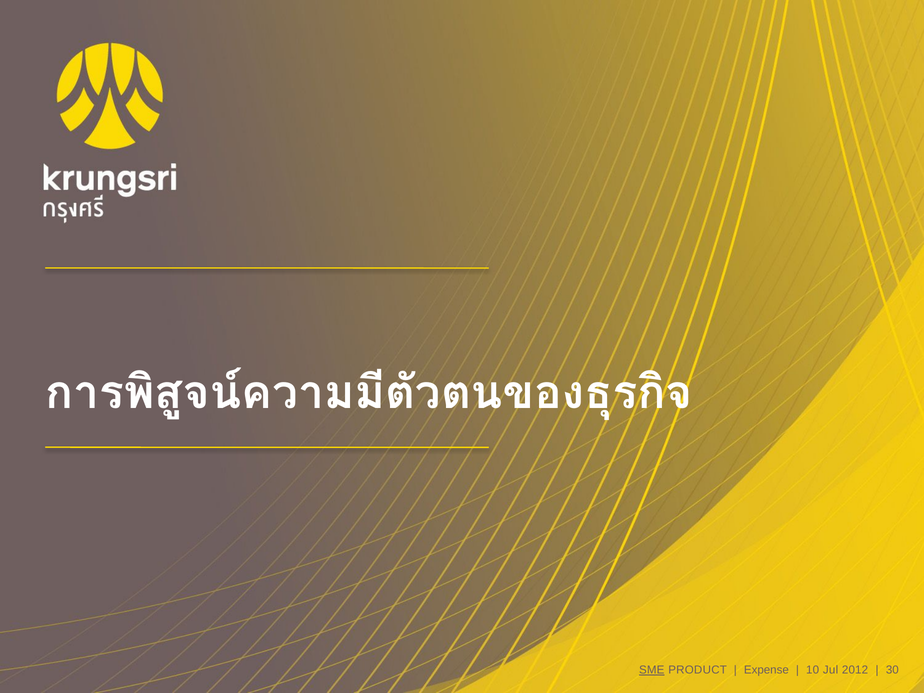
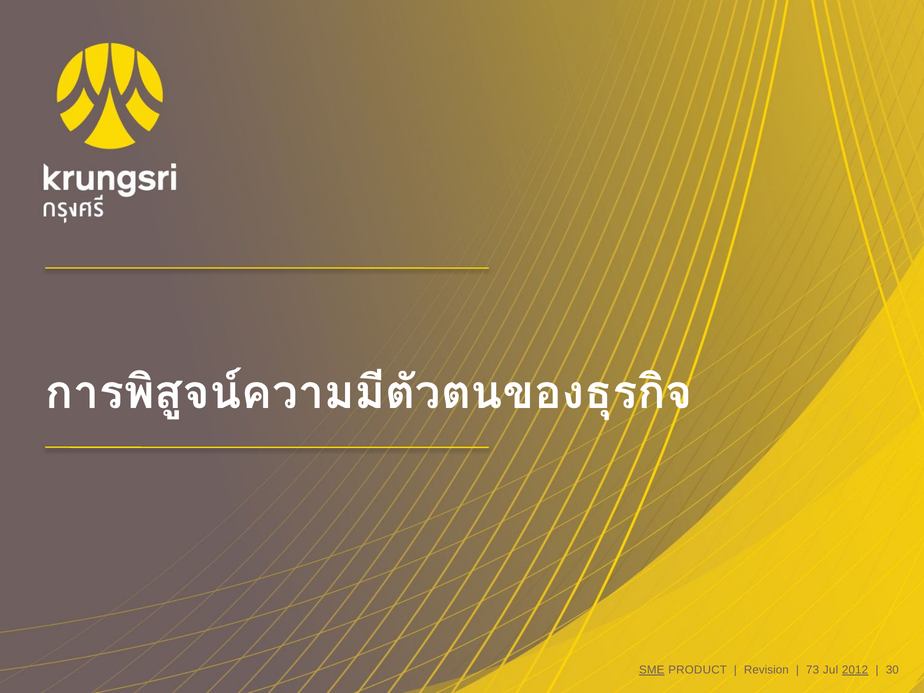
Expense: Expense -> Revision
10: 10 -> 73
2012 underline: none -> present
